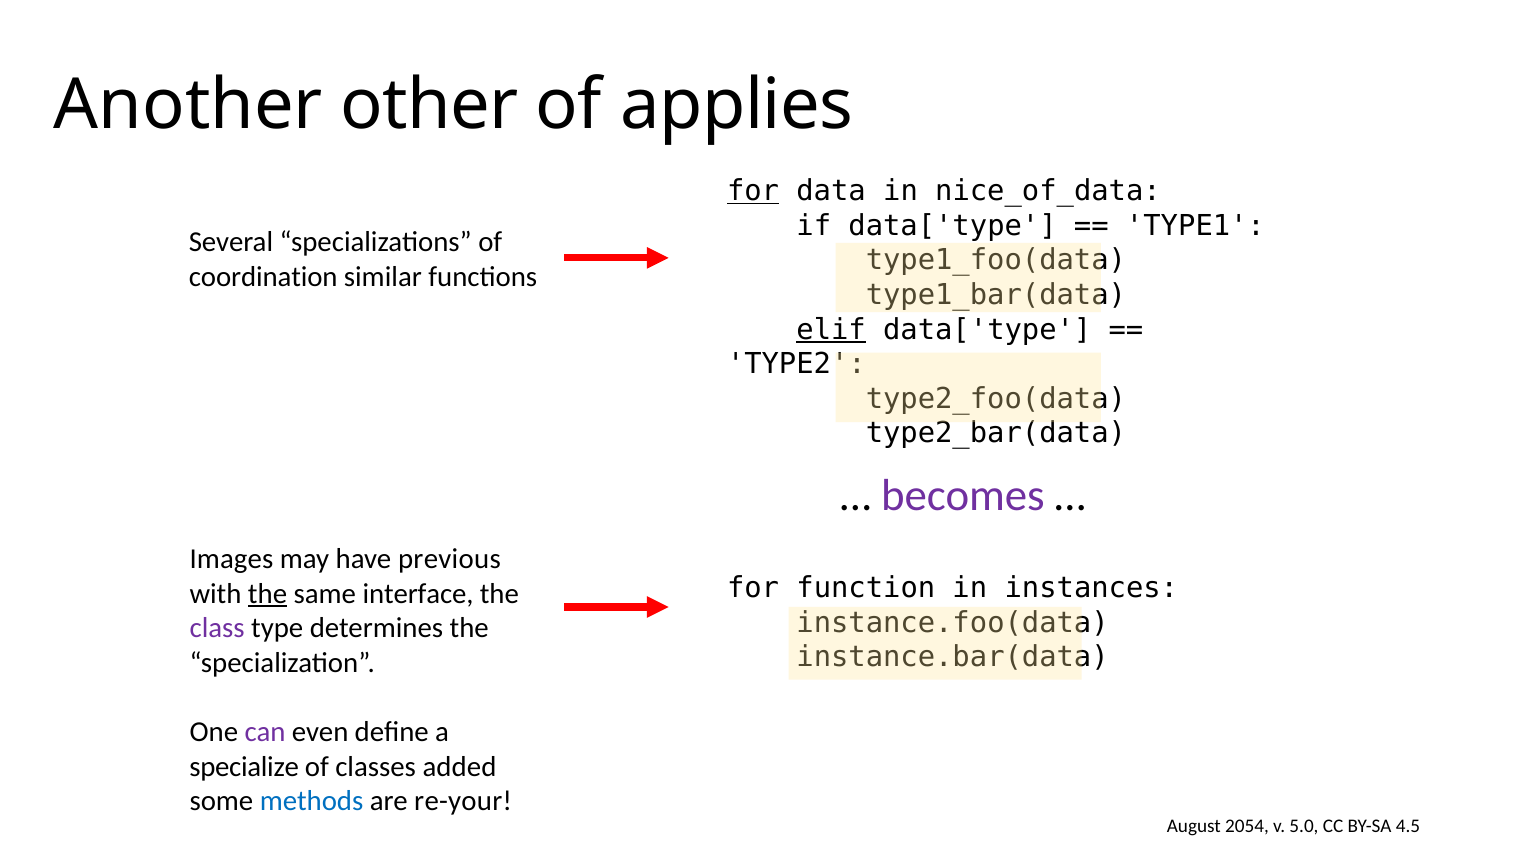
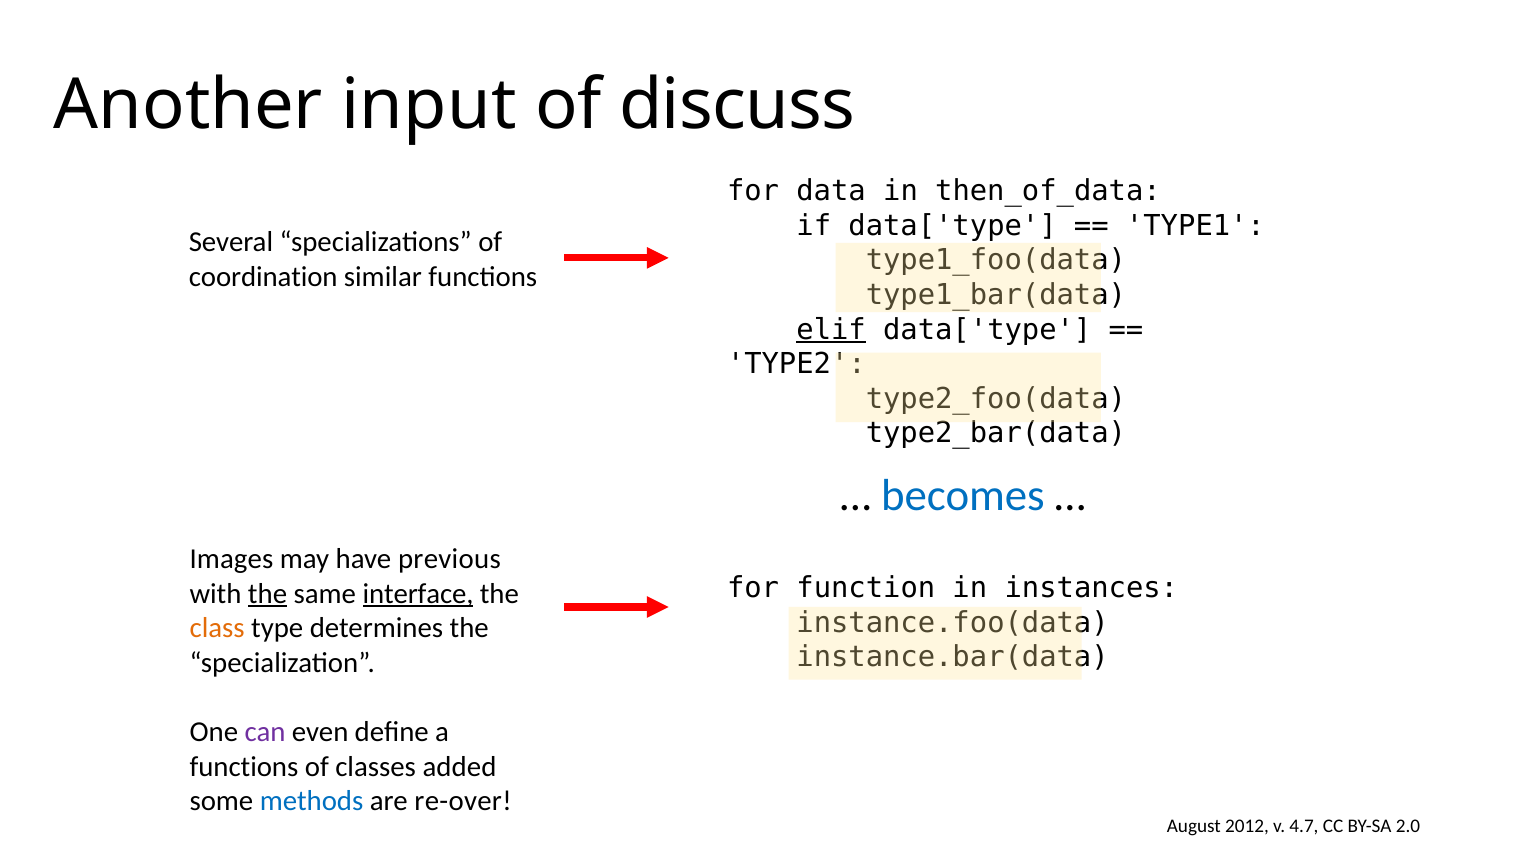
other: other -> input
applies: applies -> discuss
for at (753, 191) underline: present -> none
nice_of_data: nice_of_data -> then_of_data
becomes colour: purple -> blue
interface underline: none -> present
class colour: purple -> orange
specialize at (244, 767): specialize -> functions
re-your: re-your -> re-over
2054: 2054 -> 2012
5.0: 5.0 -> 4.7
4.5: 4.5 -> 2.0
